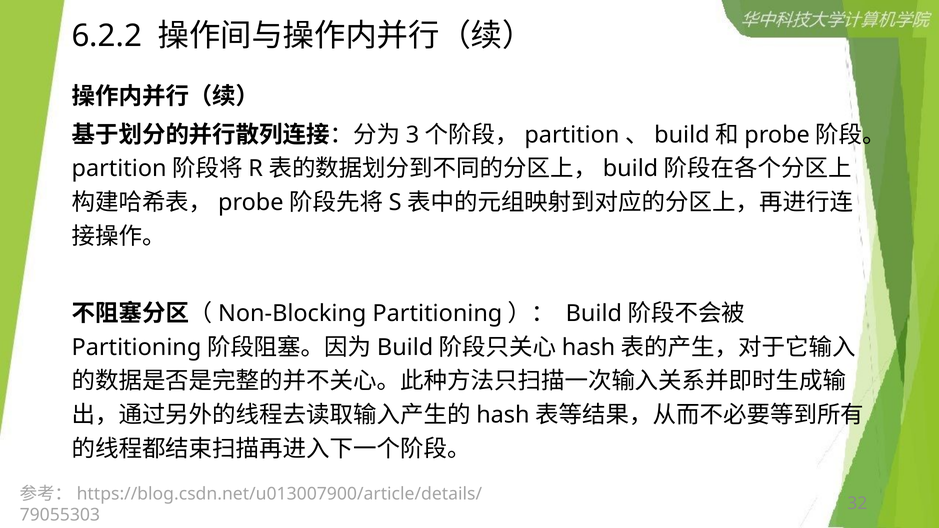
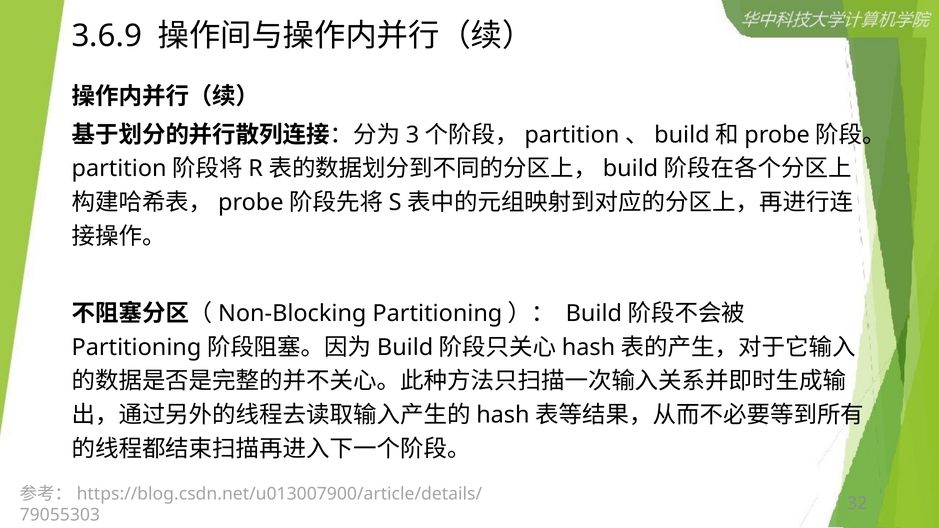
6.2.2: 6.2.2 -> 3.6.9
